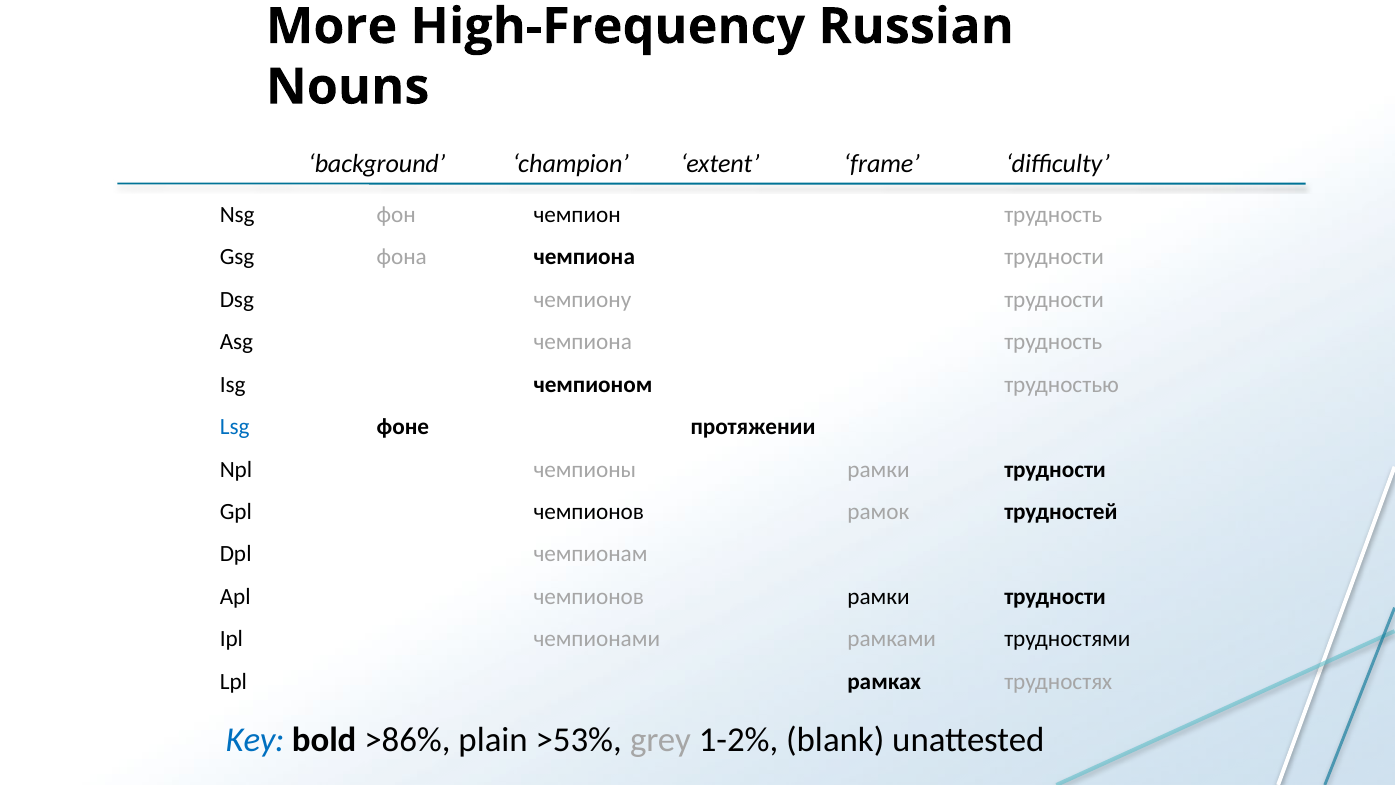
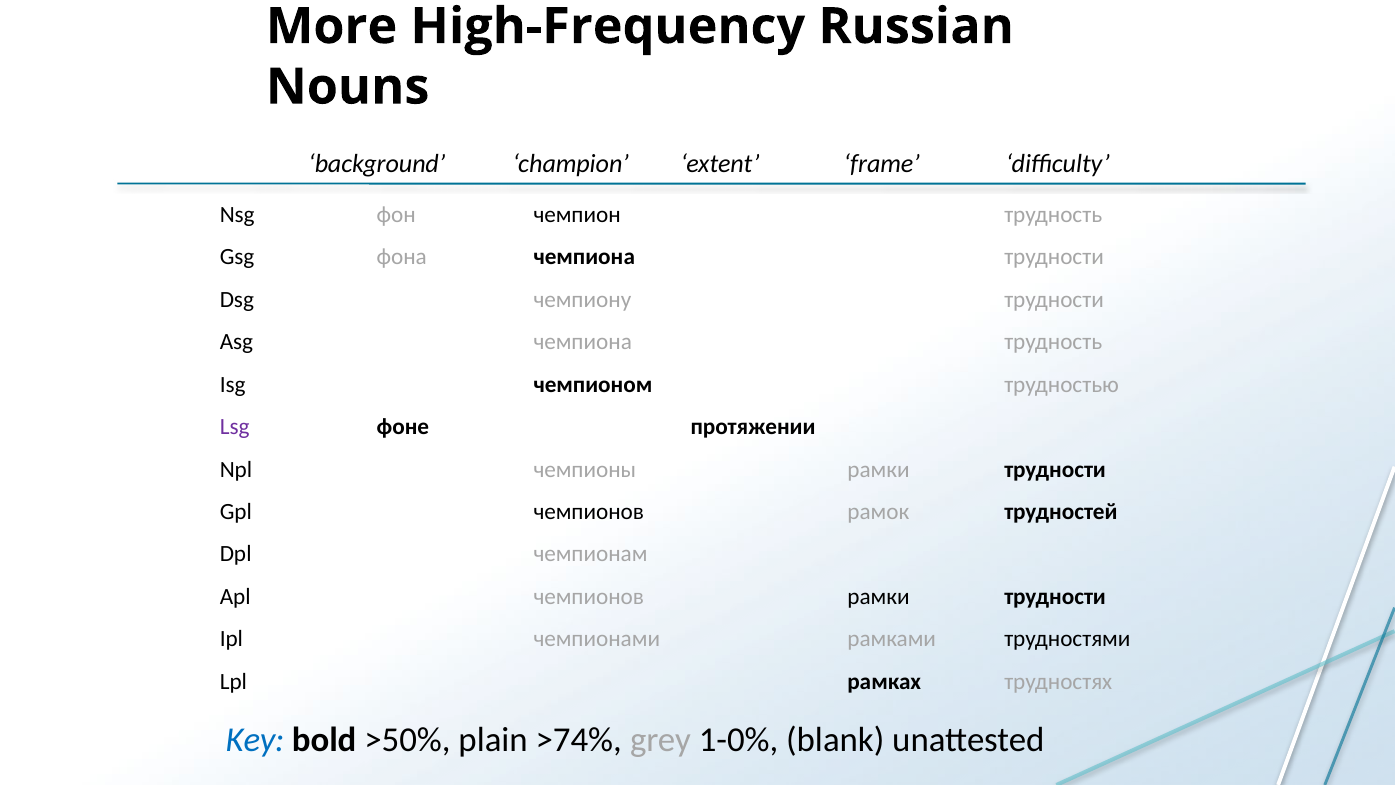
Lsg colour: blue -> purple
>86%: >86% -> >50%
>53%: >53% -> >74%
1-2%: 1-2% -> 1-0%
